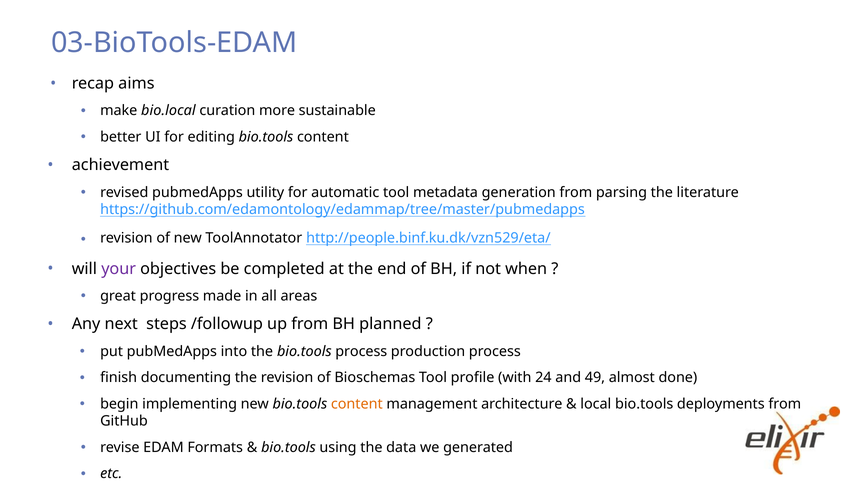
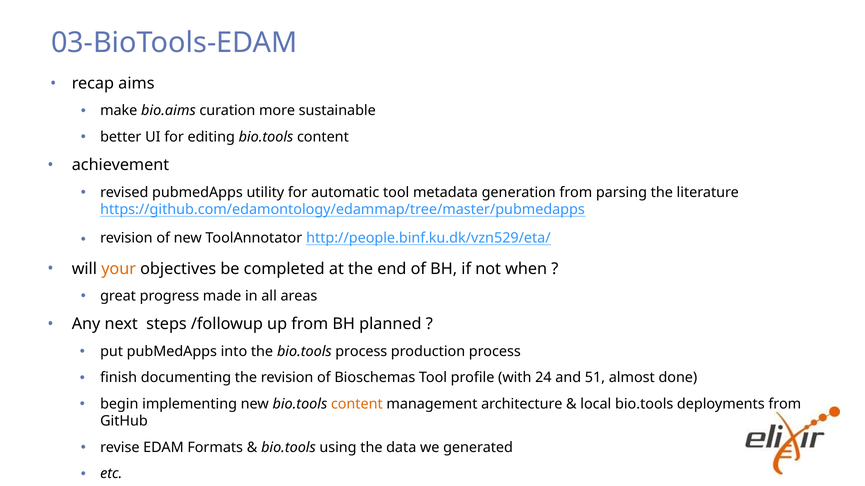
bio.local: bio.local -> bio.aims
your colour: purple -> orange
49: 49 -> 51
